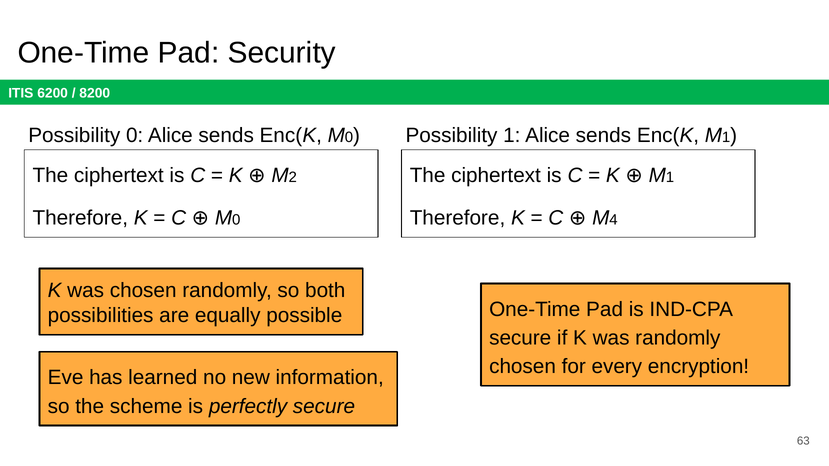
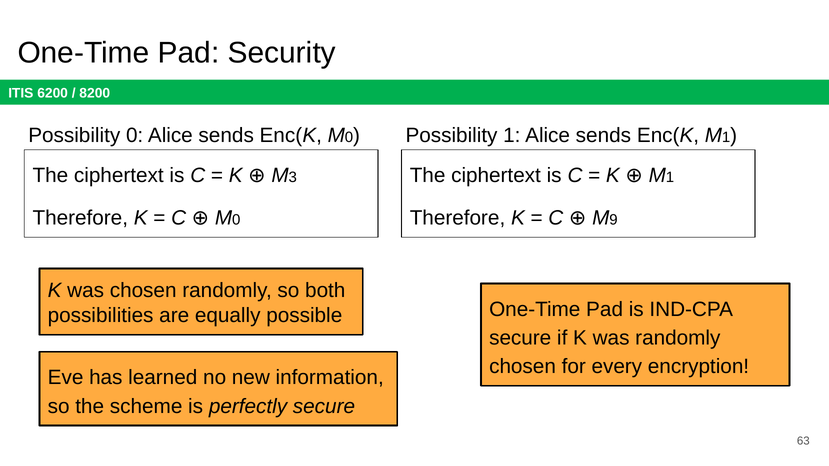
2: 2 -> 3
4: 4 -> 9
